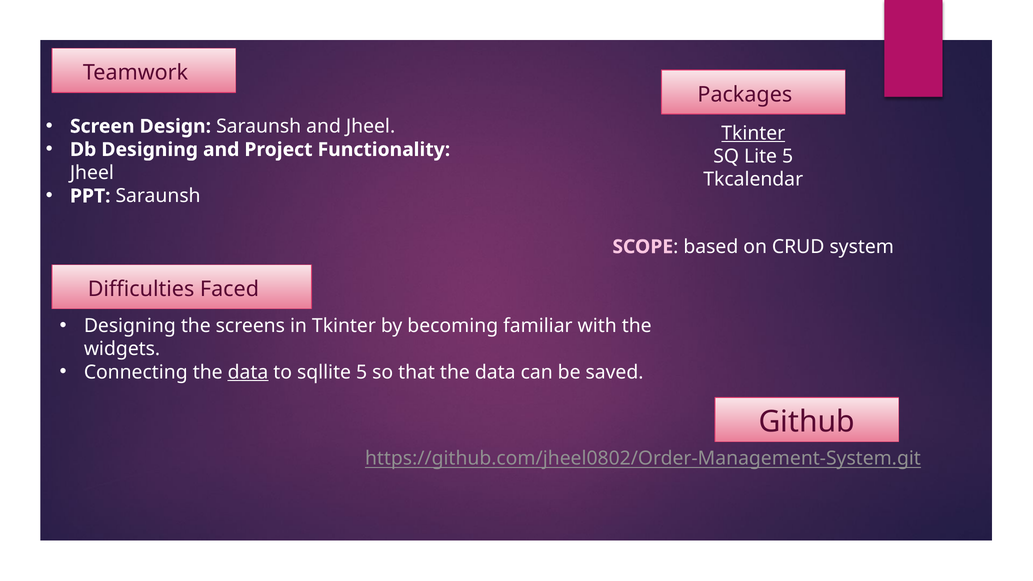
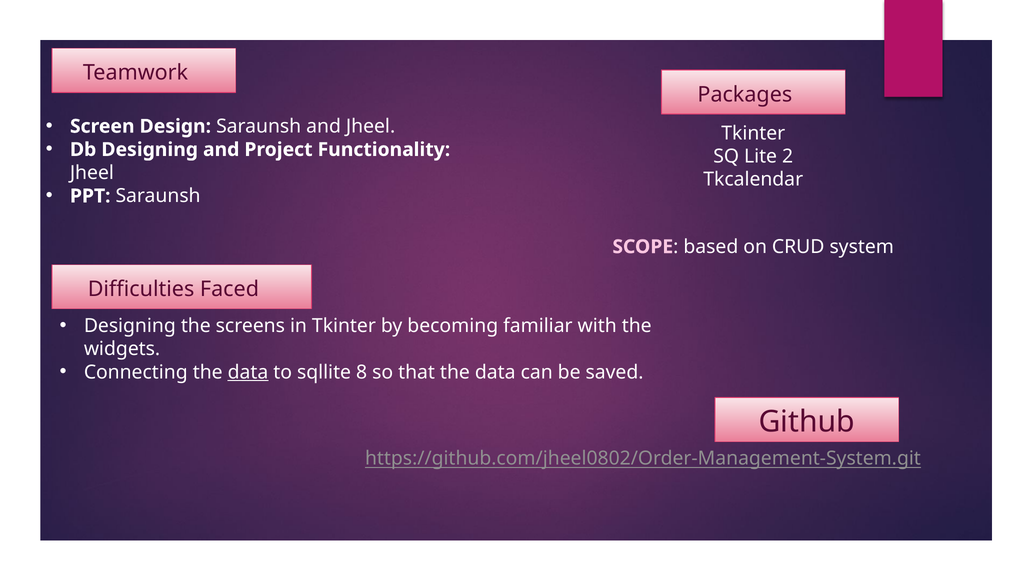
Tkinter at (753, 133) underline: present -> none
Lite 5: 5 -> 2
sqllite 5: 5 -> 8
